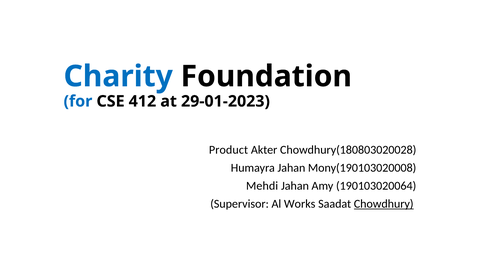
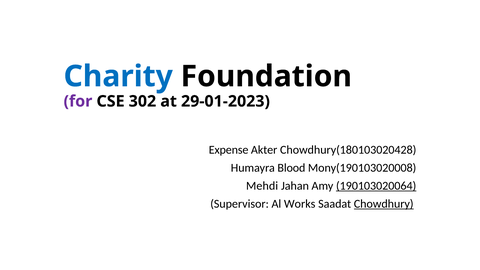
for colour: blue -> purple
412: 412 -> 302
Product: Product -> Expense
Chowdhury(180803020028: Chowdhury(180803020028 -> Chowdhury(180103020428
Humayra Jahan: Jahan -> Blood
190103020064 underline: none -> present
